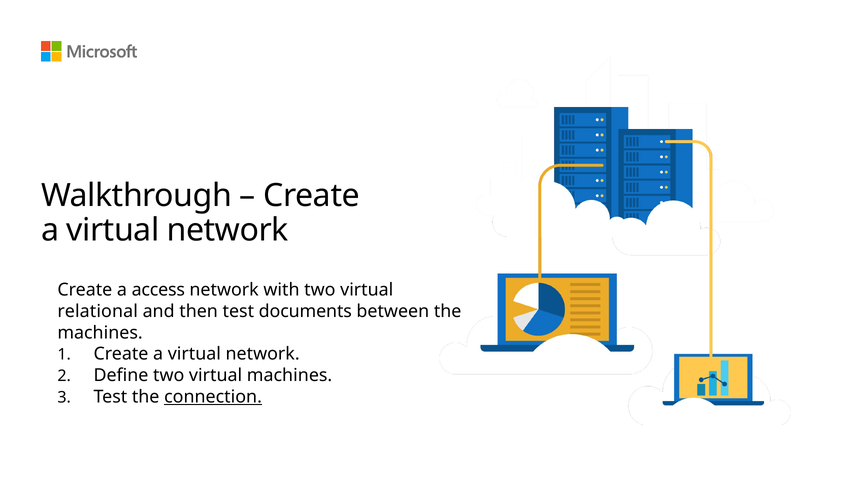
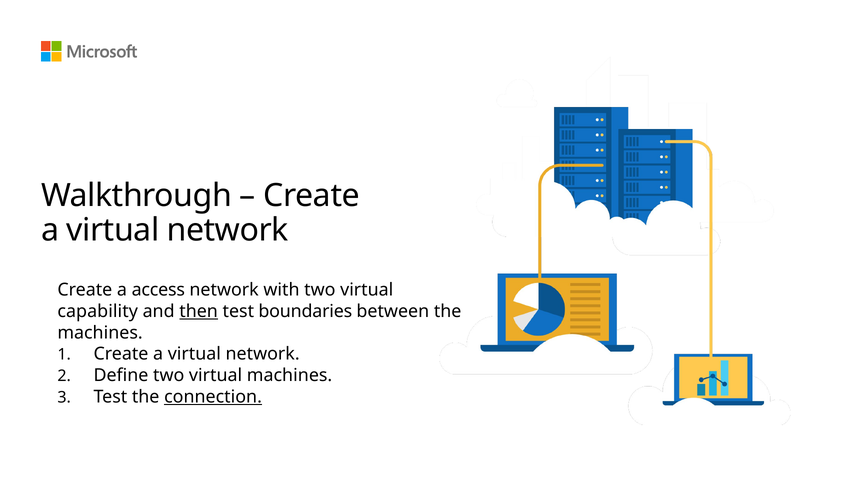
relational: relational -> capability
then underline: none -> present
documents: documents -> boundaries
